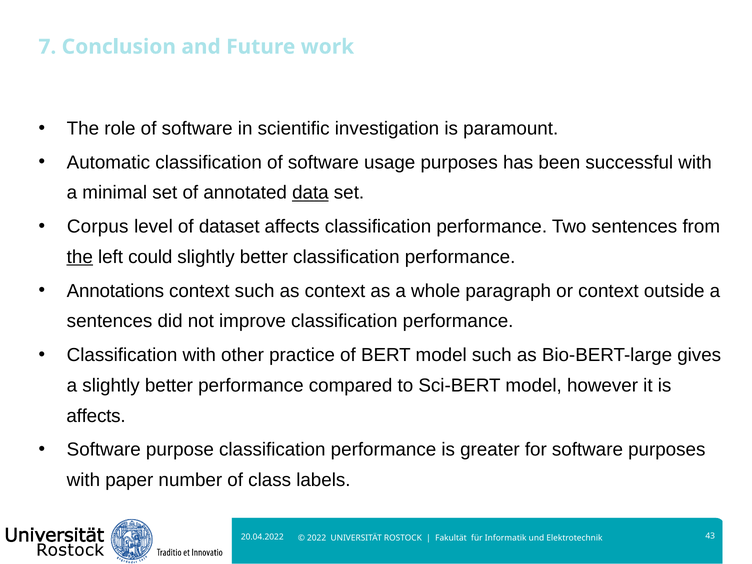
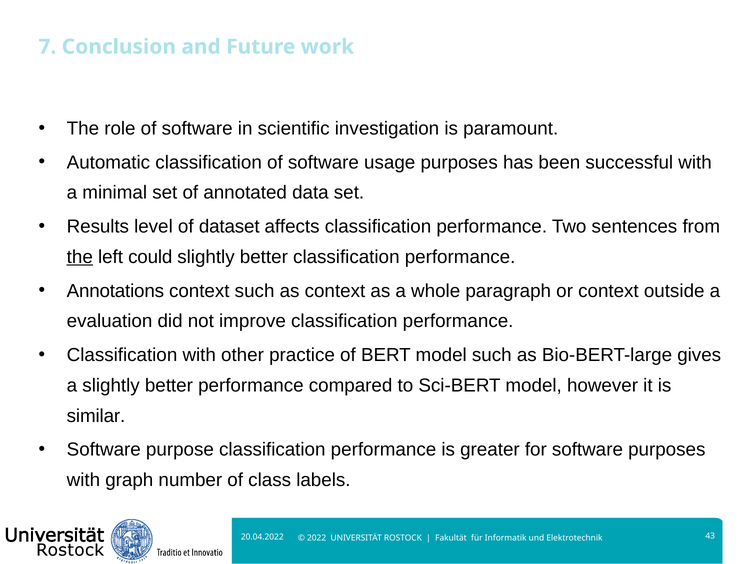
data underline: present -> none
Corpus: Corpus -> Results
sentences at (110, 321): sentences -> evaluation
affects at (96, 416): affects -> similar
paper: paper -> graph
